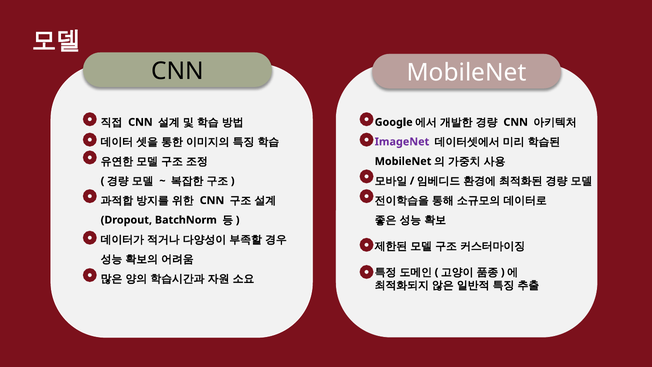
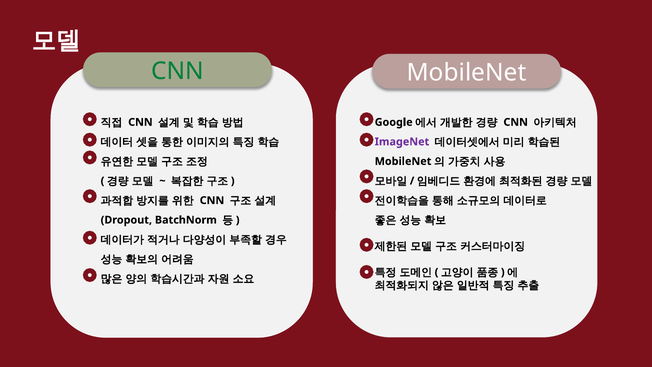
CNN at (177, 71) colour: black -> green
